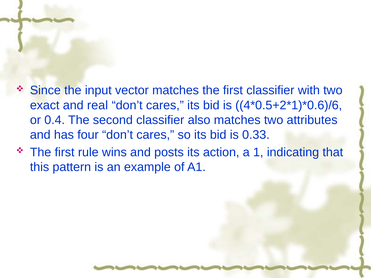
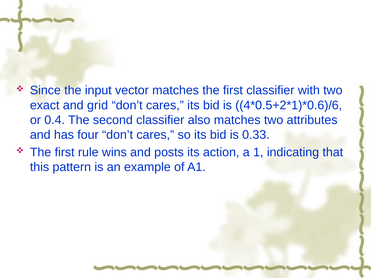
real: real -> grid
